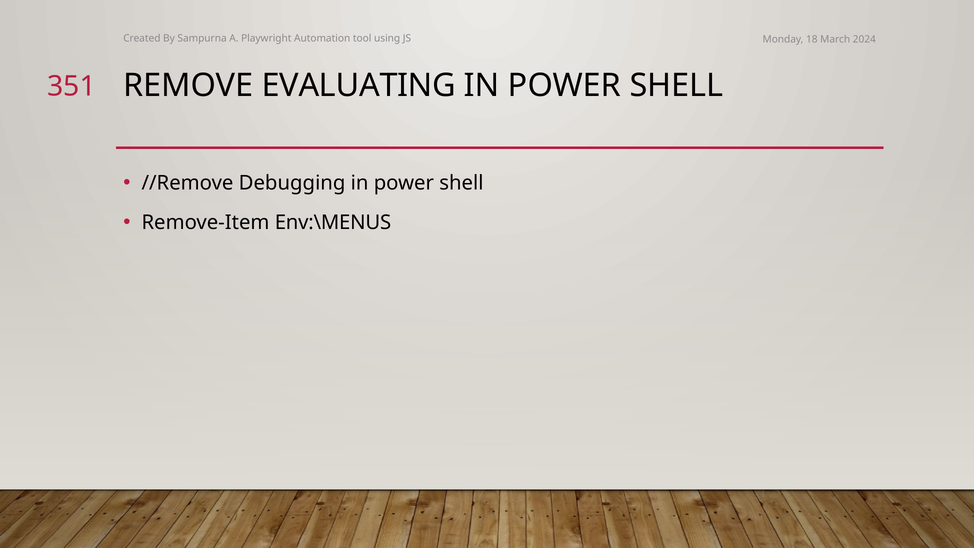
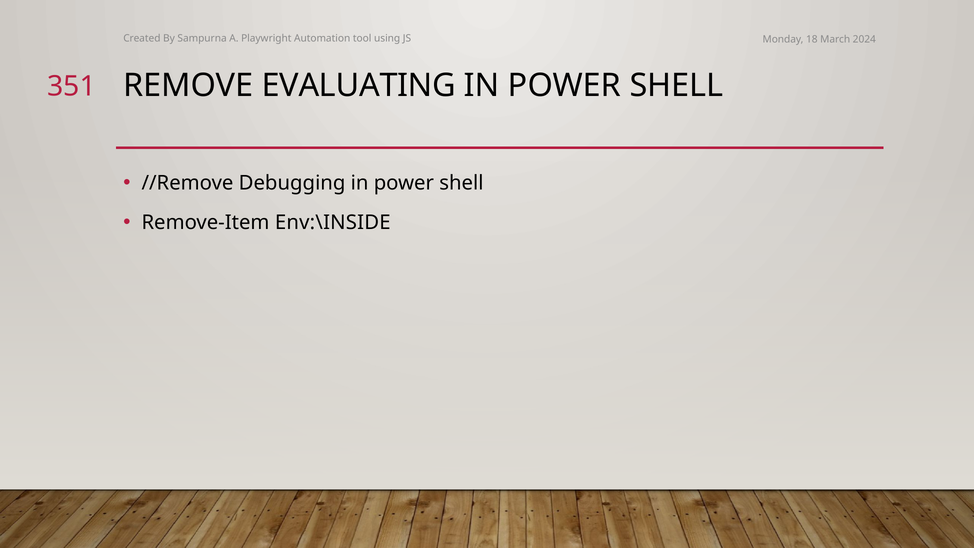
Env:\MENUS: Env:\MENUS -> Env:\INSIDE
